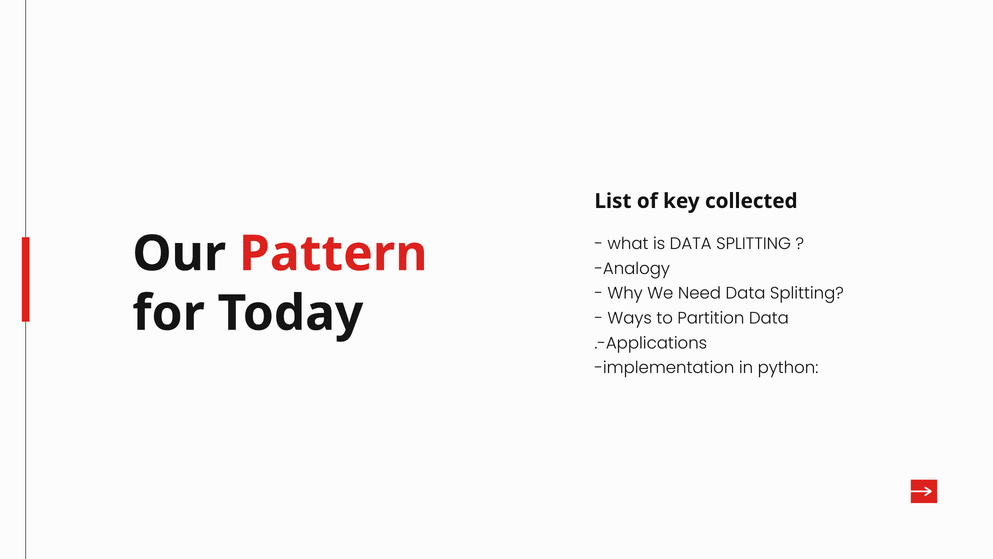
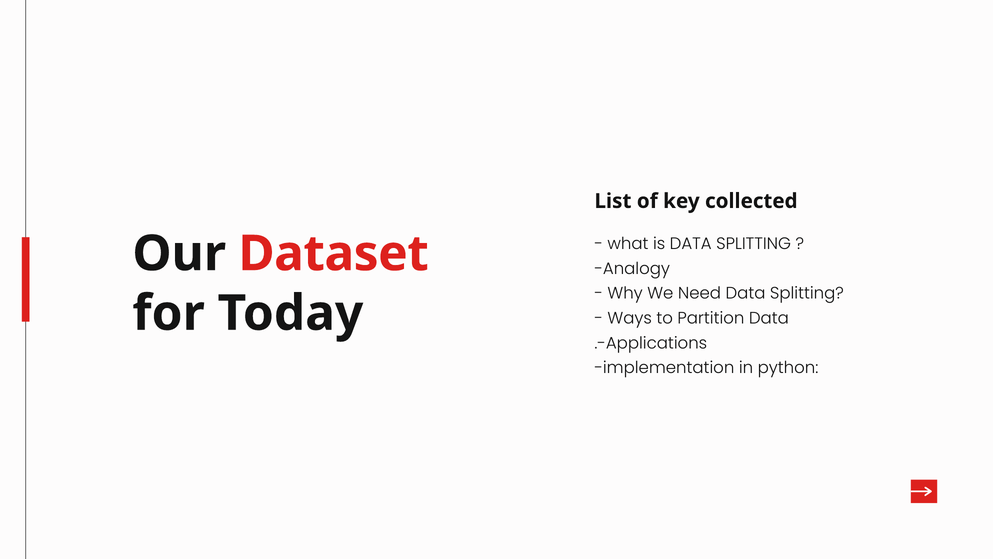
Pattern: Pattern -> Dataset
